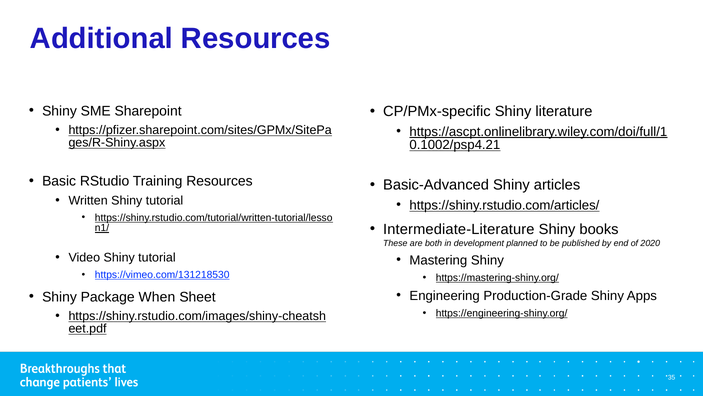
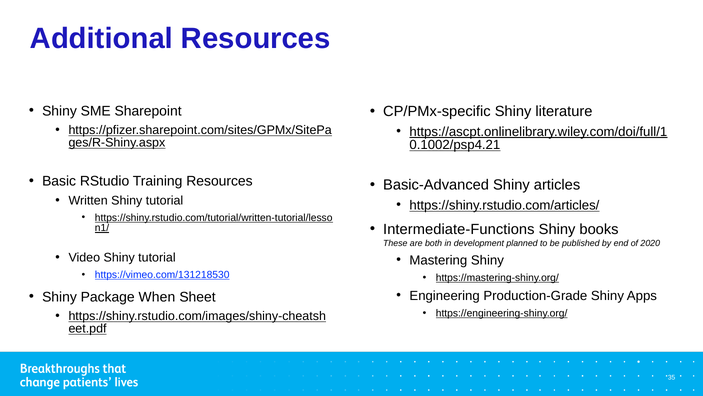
Intermediate-Literature: Intermediate-Literature -> Intermediate-Functions
